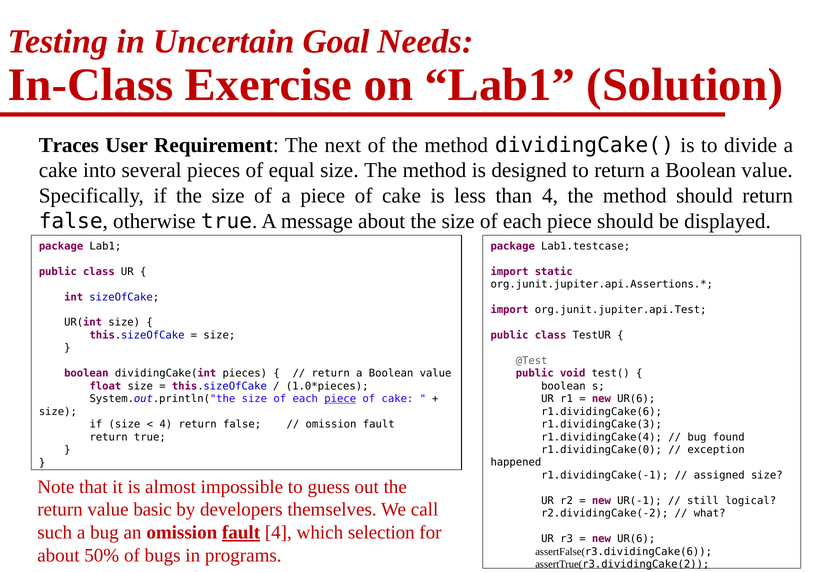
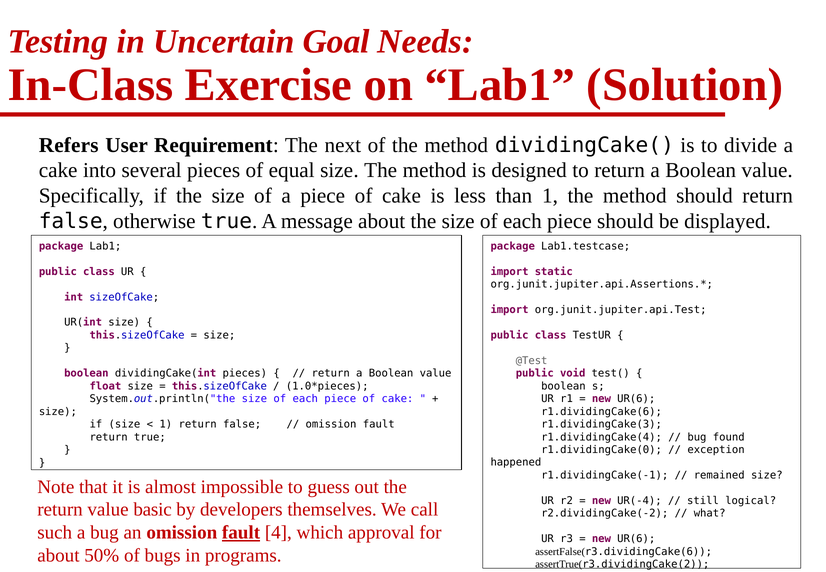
Traces: Traces -> Refers
than 4: 4 -> 1
piece at (340, 399) underline: present -> none
4 at (166, 424): 4 -> 1
assigned: assigned -> remained
UR(-1: UR(-1 -> UR(-4
selection: selection -> approval
